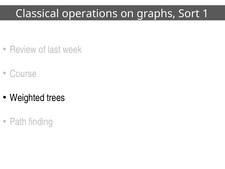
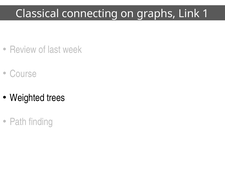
operations: operations -> connecting
Sort: Sort -> Link
